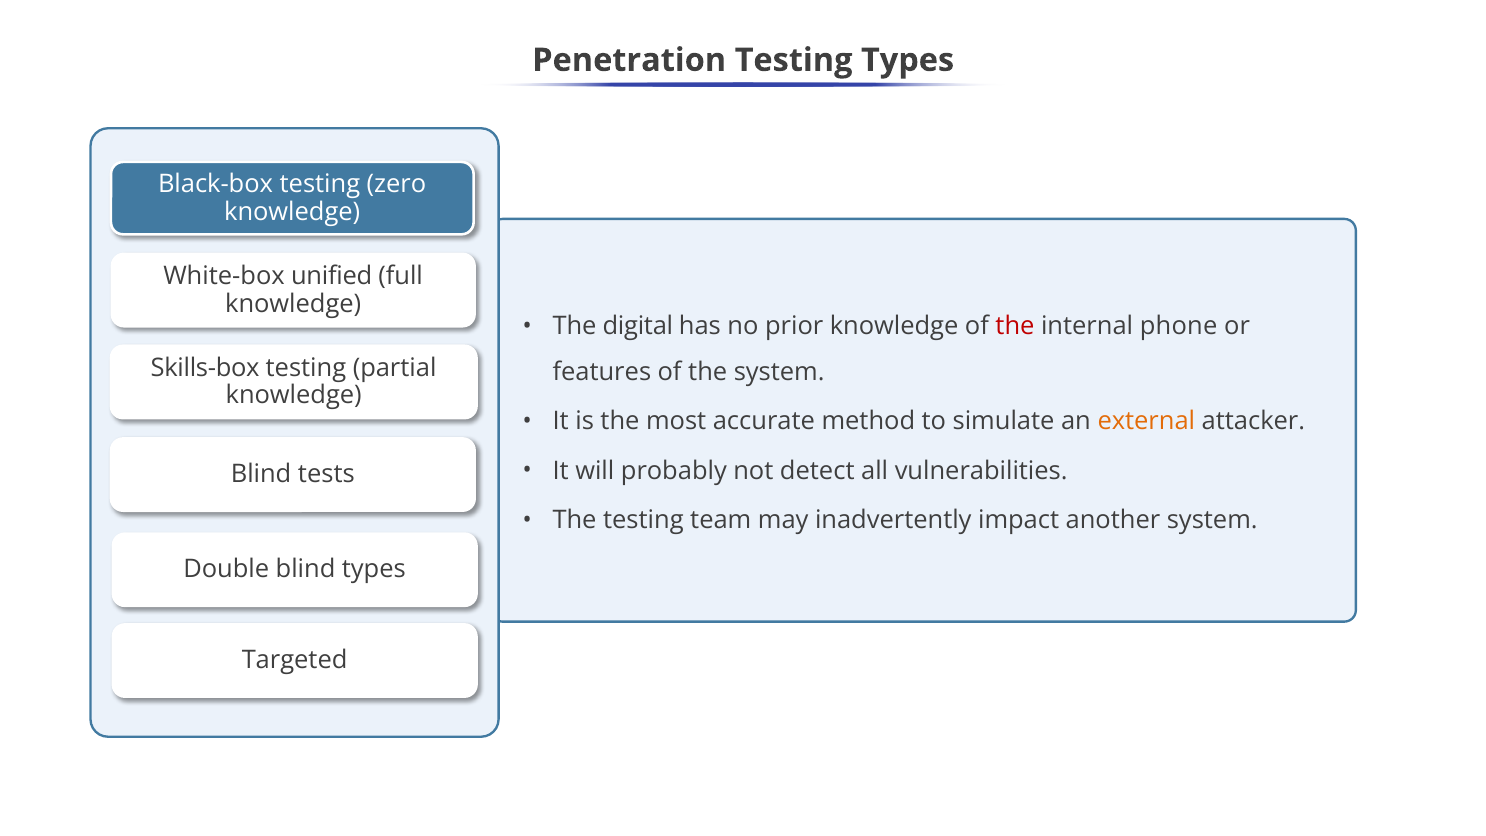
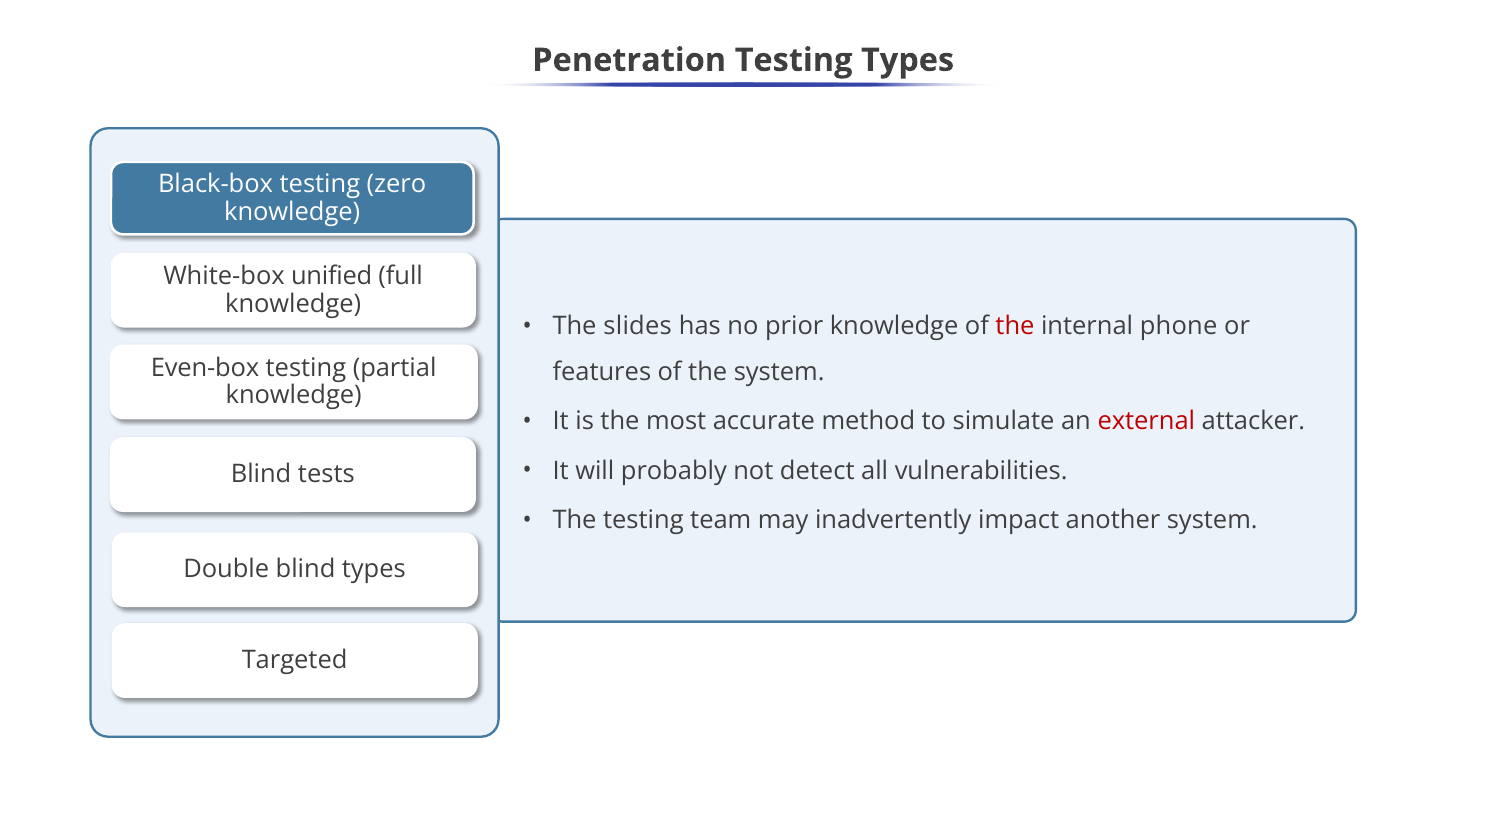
digital: digital -> slides
Skills-box: Skills-box -> Even-box
external colour: orange -> red
